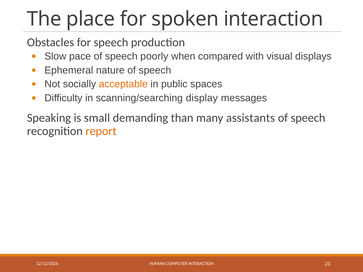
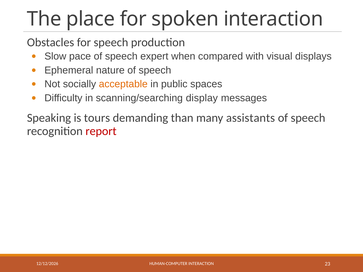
poorly: poorly -> expert
small: small -> tours
report colour: orange -> red
